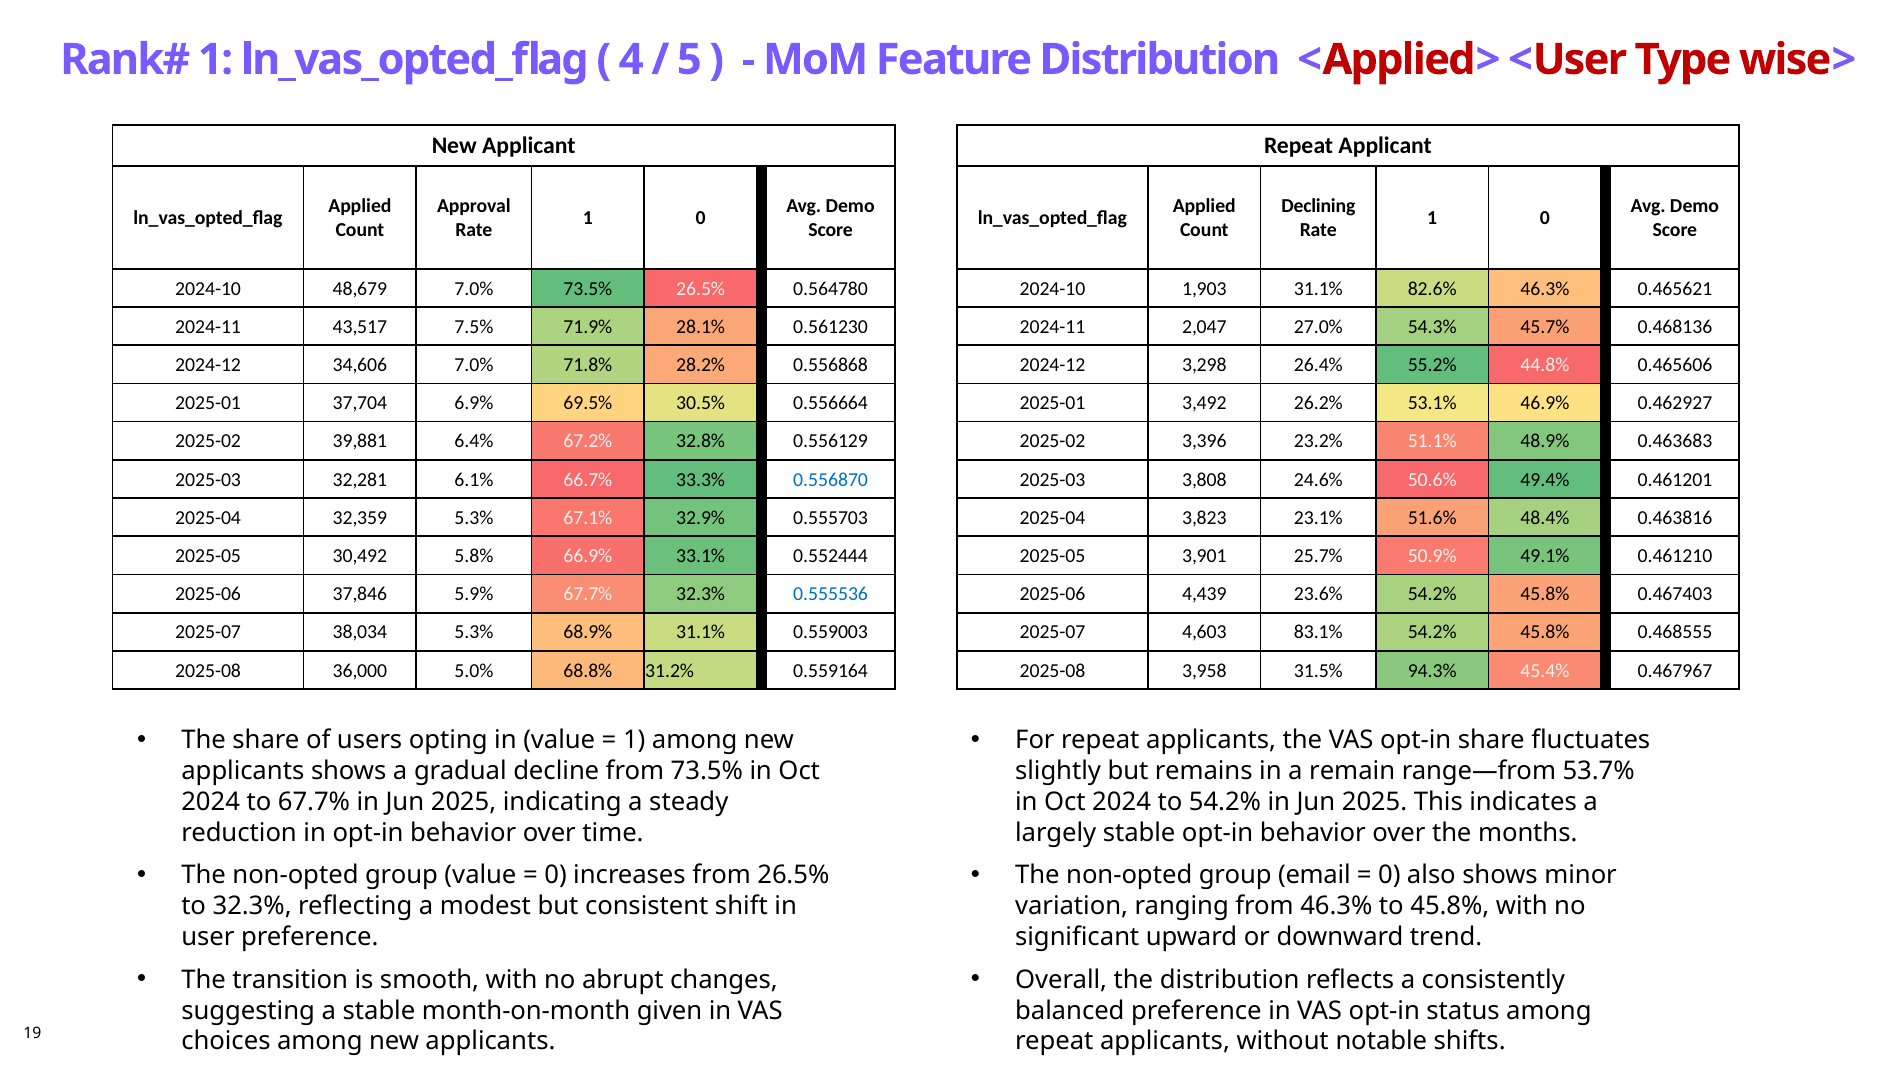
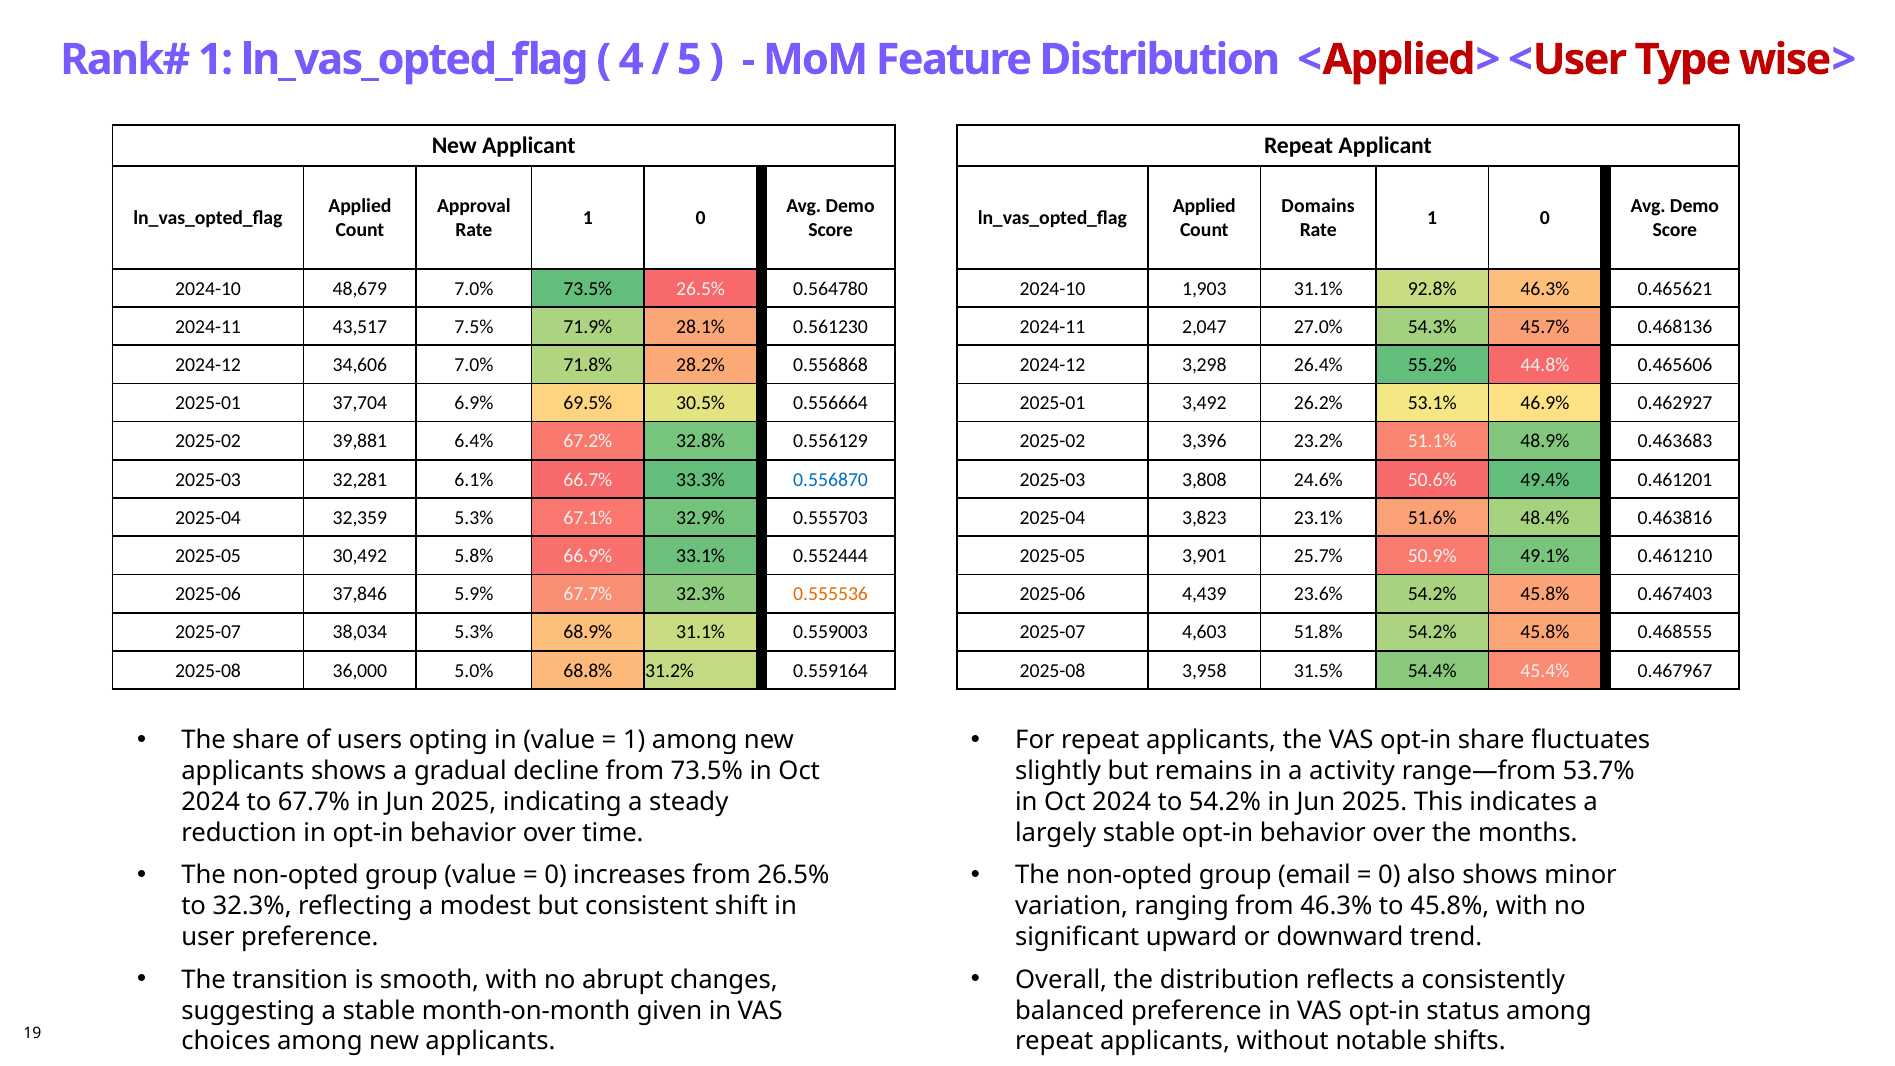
Declining: Declining -> Domains
82.6%: 82.6% -> 92.8%
0.555536 colour: blue -> orange
83.1%: 83.1% -> 51.8%
94.3%: 94.3% -> 54.4%
remain: remain -> activity
